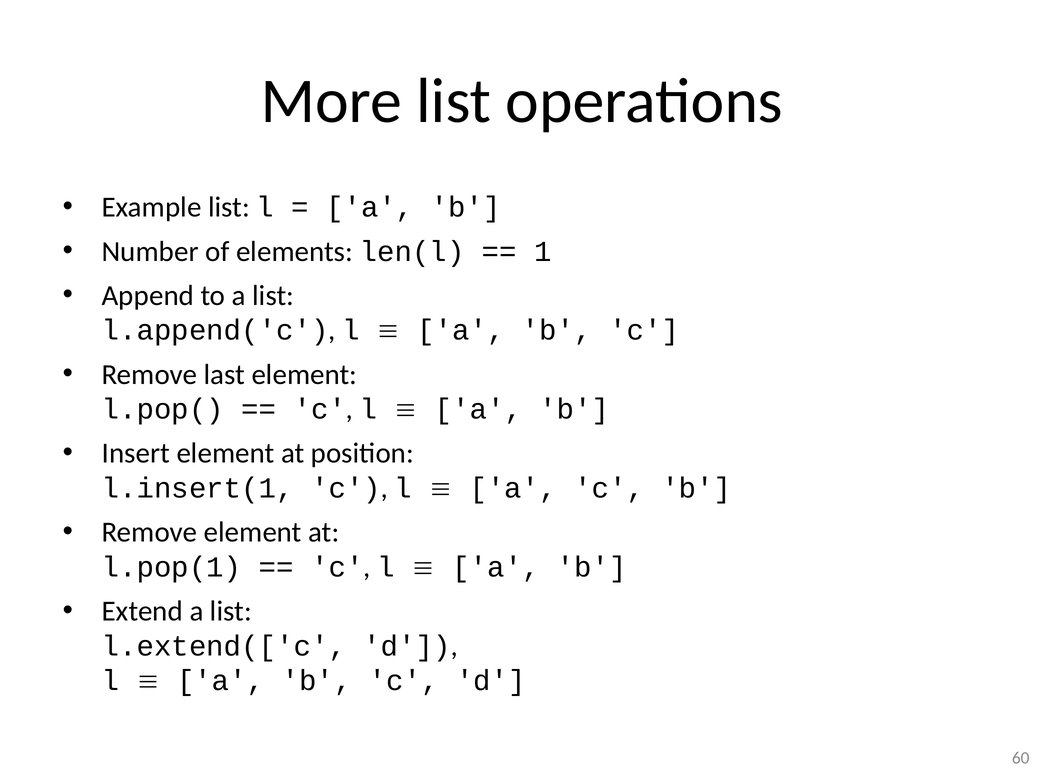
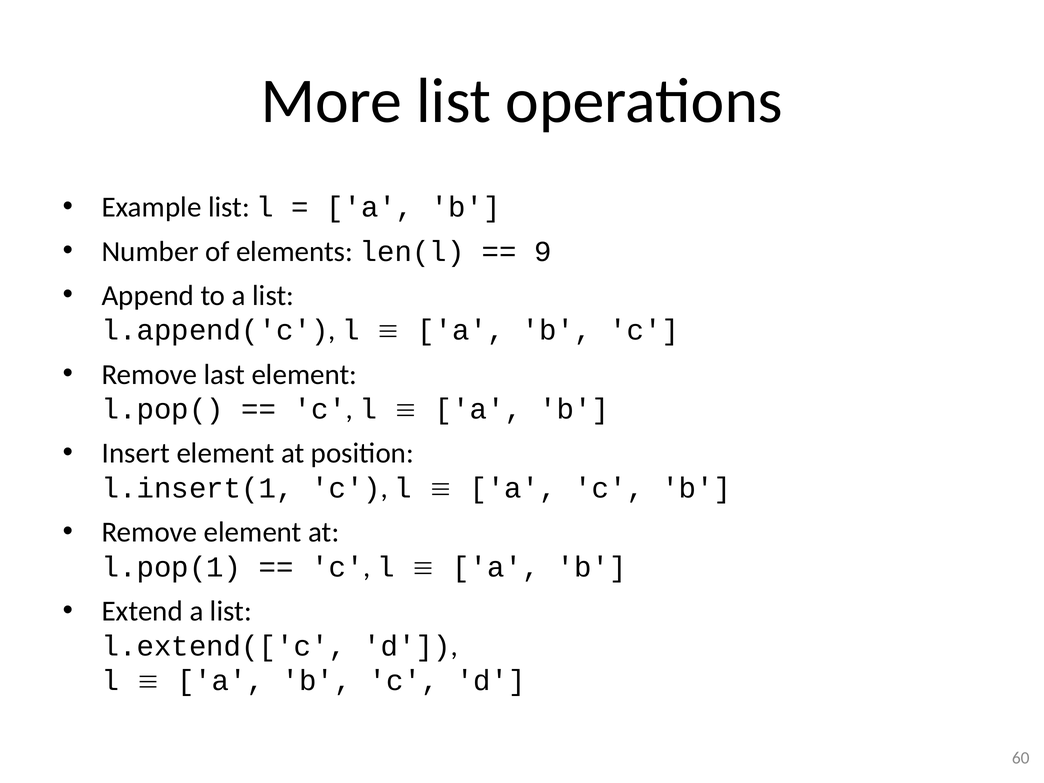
1: 1 -> 9
